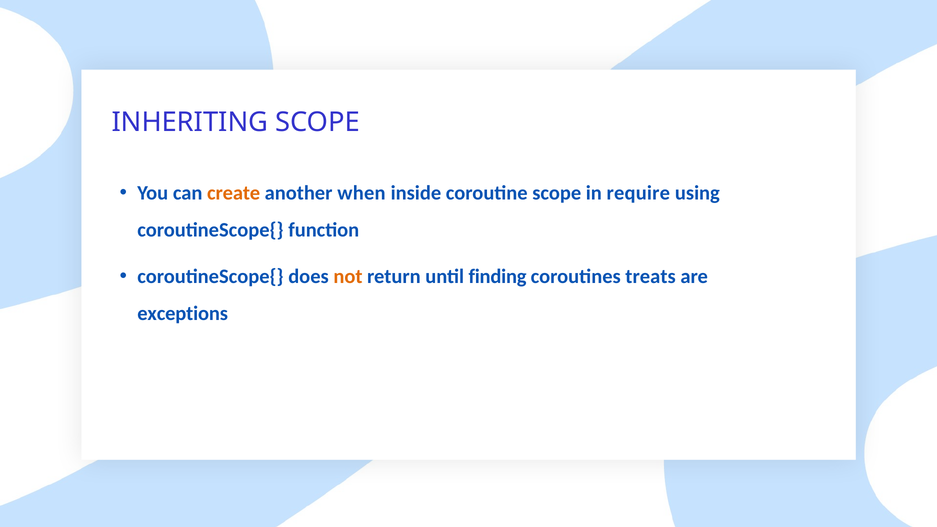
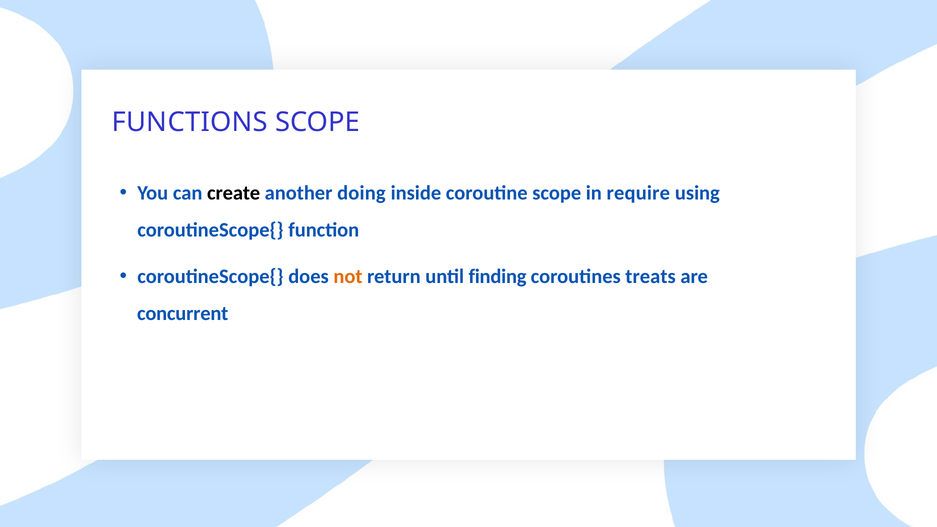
INHERITING: INHERITING -> FUNCTIONS
create colour: orange -> black
when: when -> doing
exceptions: exceptions -> concurrent
